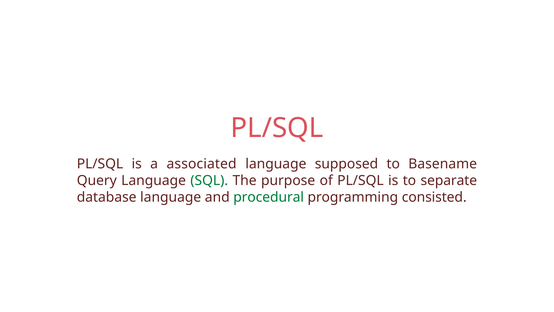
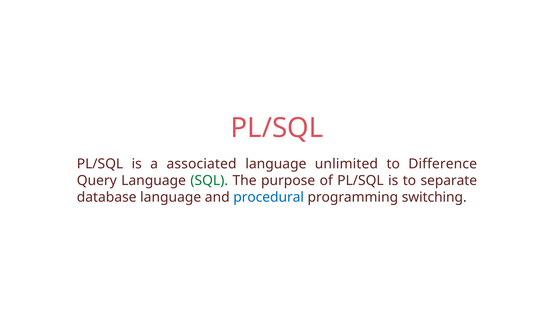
supposed: supposed -> unlimited
Basename: Basename -> Difference
procedural colour: green -> blue
consisted: consisted -> switching
